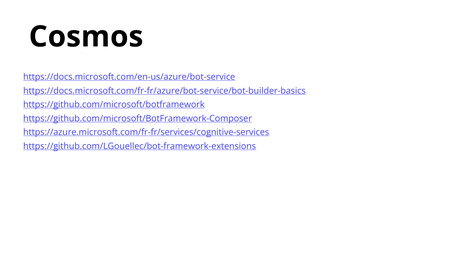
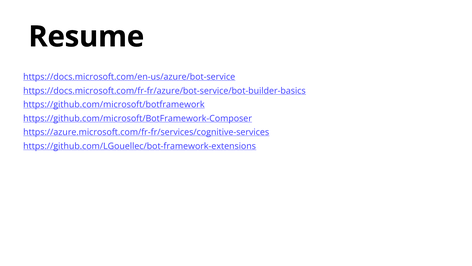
Cosmos: Cosmos -> Resume
